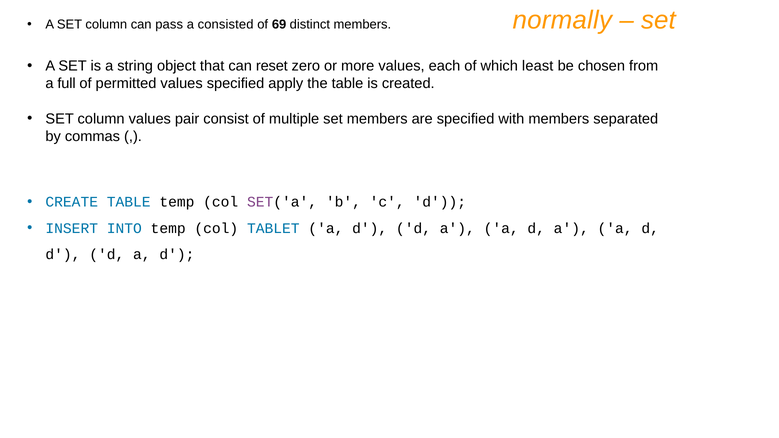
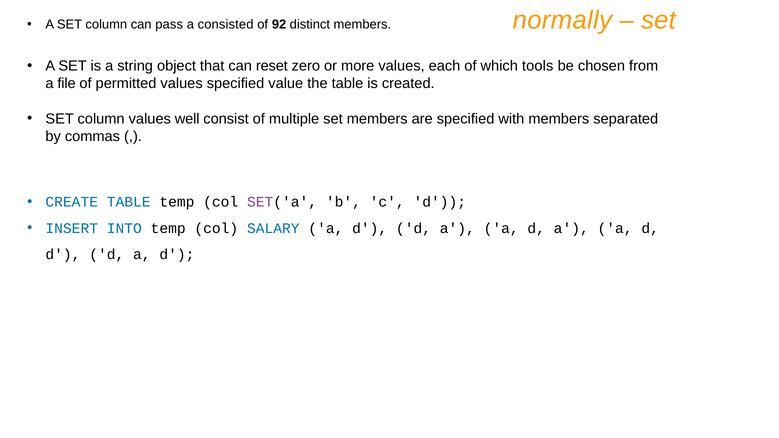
69: 69 -> 92
least: least -> tools
full: full -> file
apply: apply -> value
pair: pair -> well
TABLET: TABLET -> SALARY
